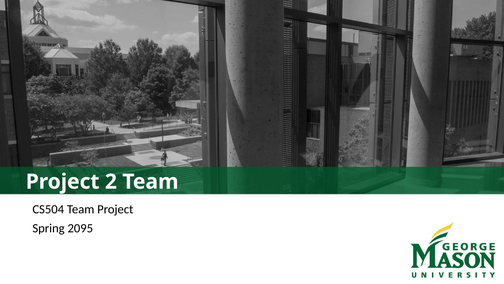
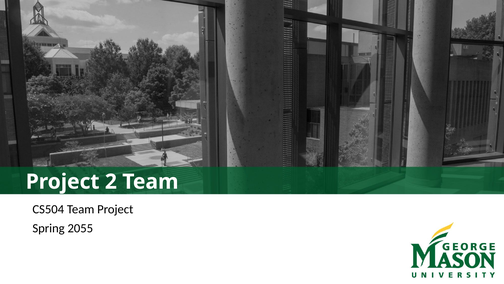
2095: 2095 -> 2055
